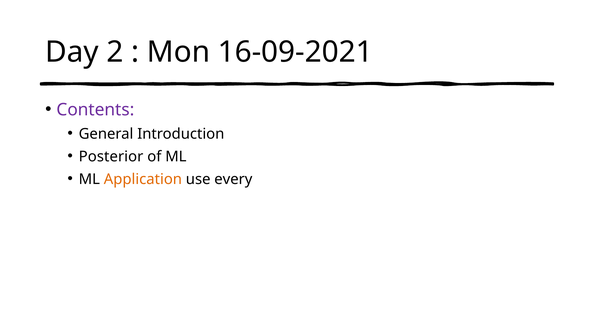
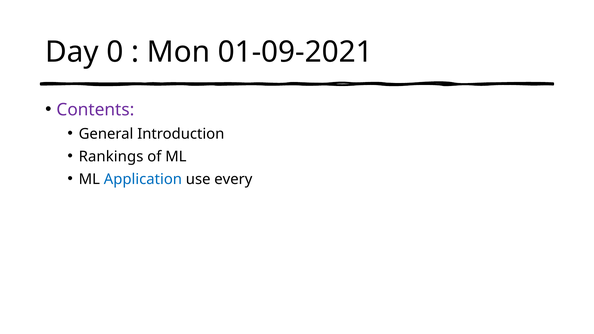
2: 2 -> 0
16-09-2021: 16-09-2021 -> 01-09-2021
Posterior: Posterior -> Rankings
Application colour: orange -> blue
